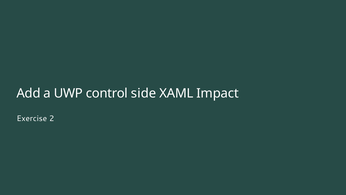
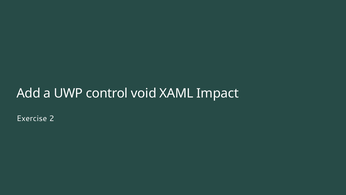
side: side -> void
